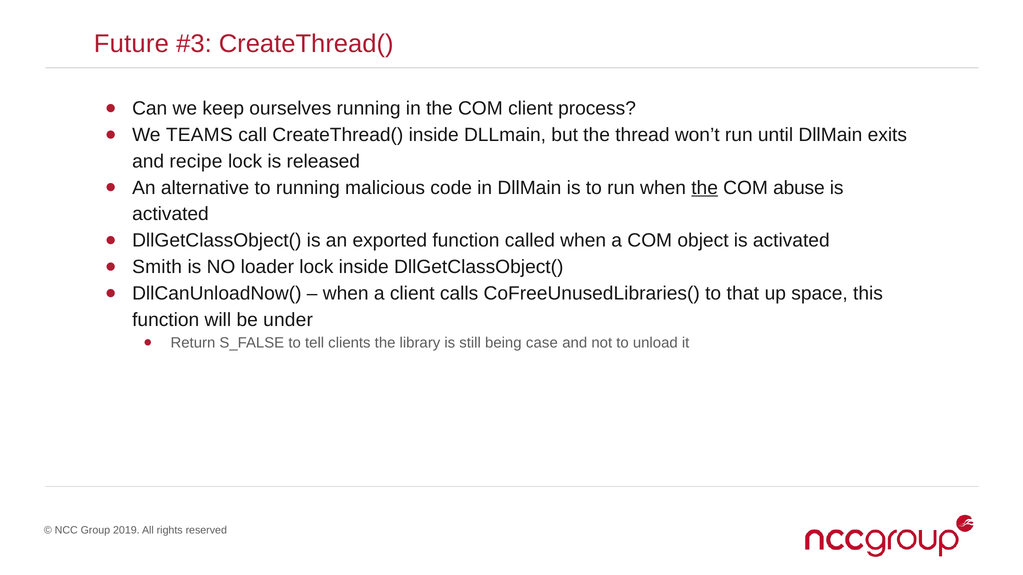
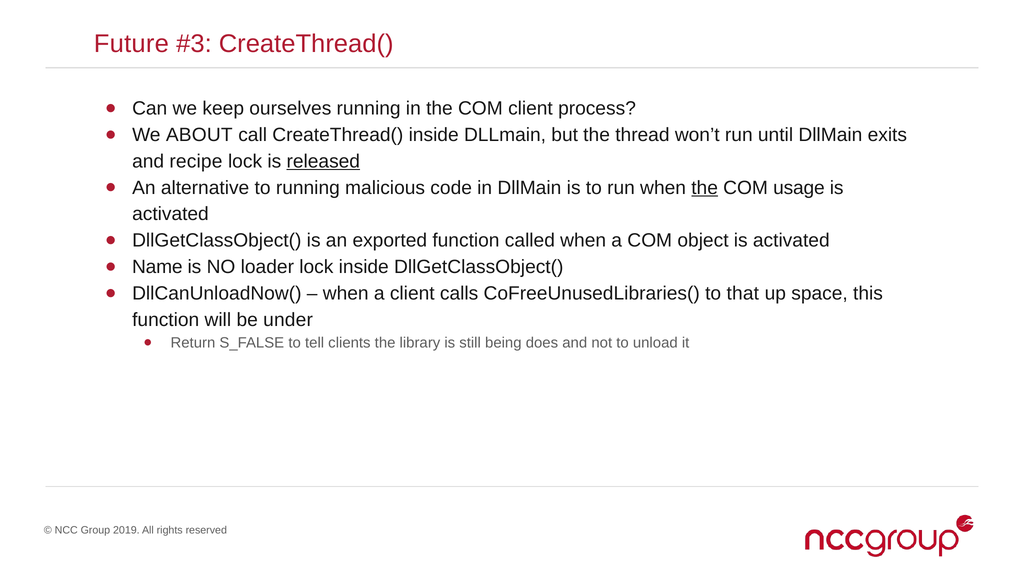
TEAMS: TEAMS -> ABOUT
released underline: none -> present
abuse: abuse -> usage
Smith: Smith -> Name
case: case -> does
